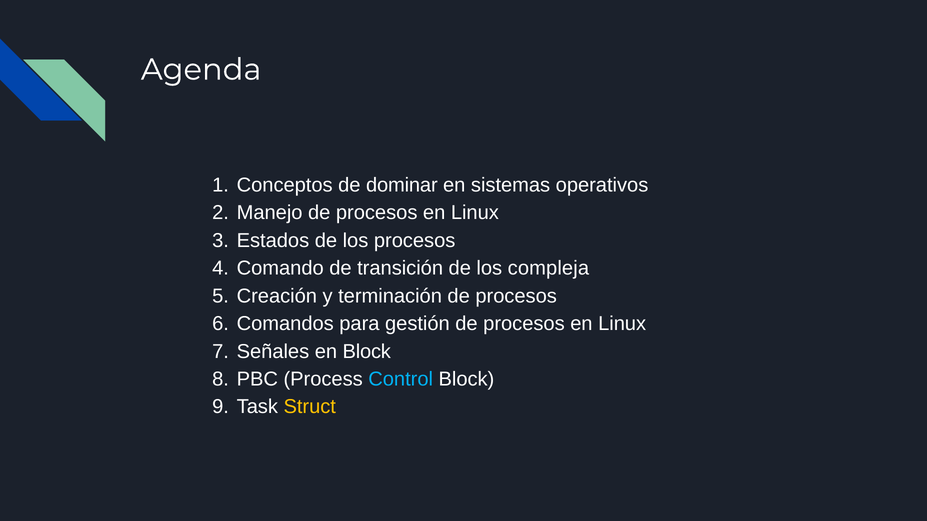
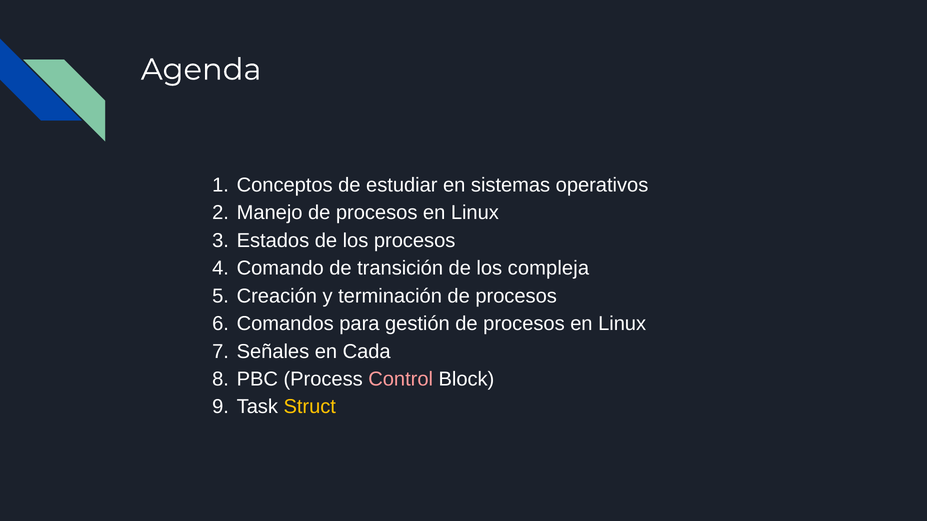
dominar: dominar -> estudiar
en Block: Block -> Cada
Control colour: light blue -> pink
